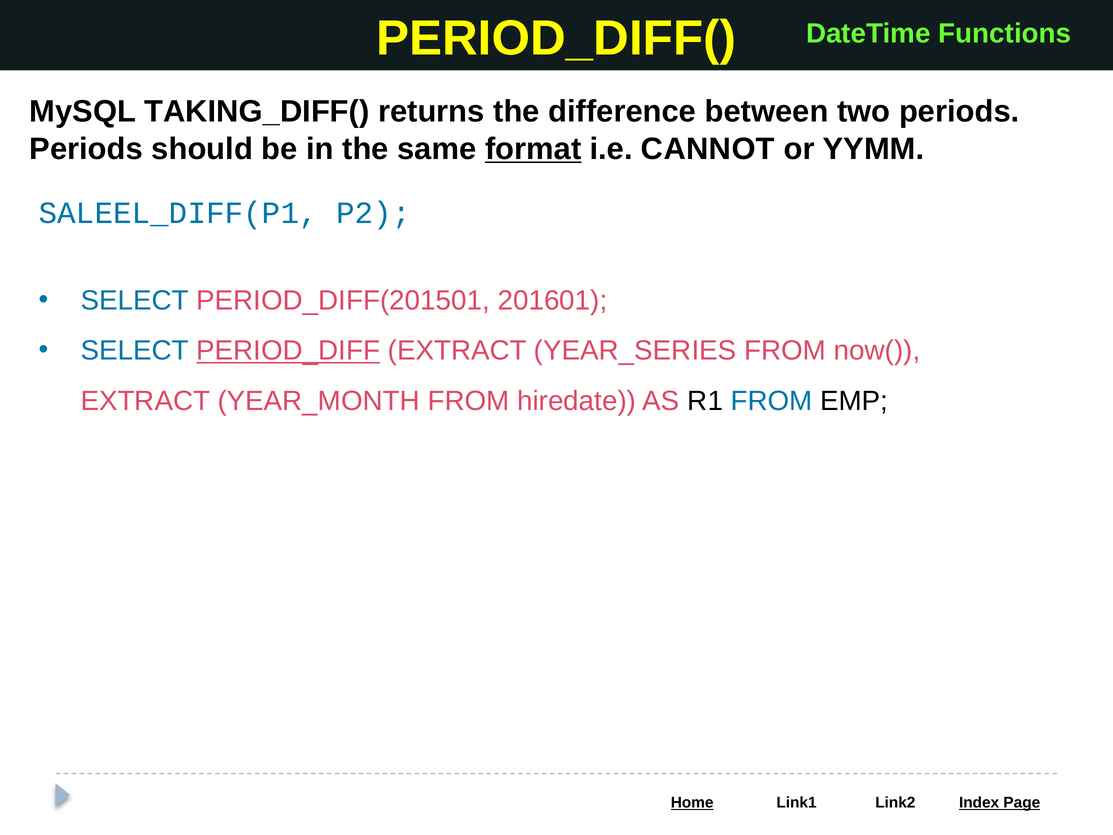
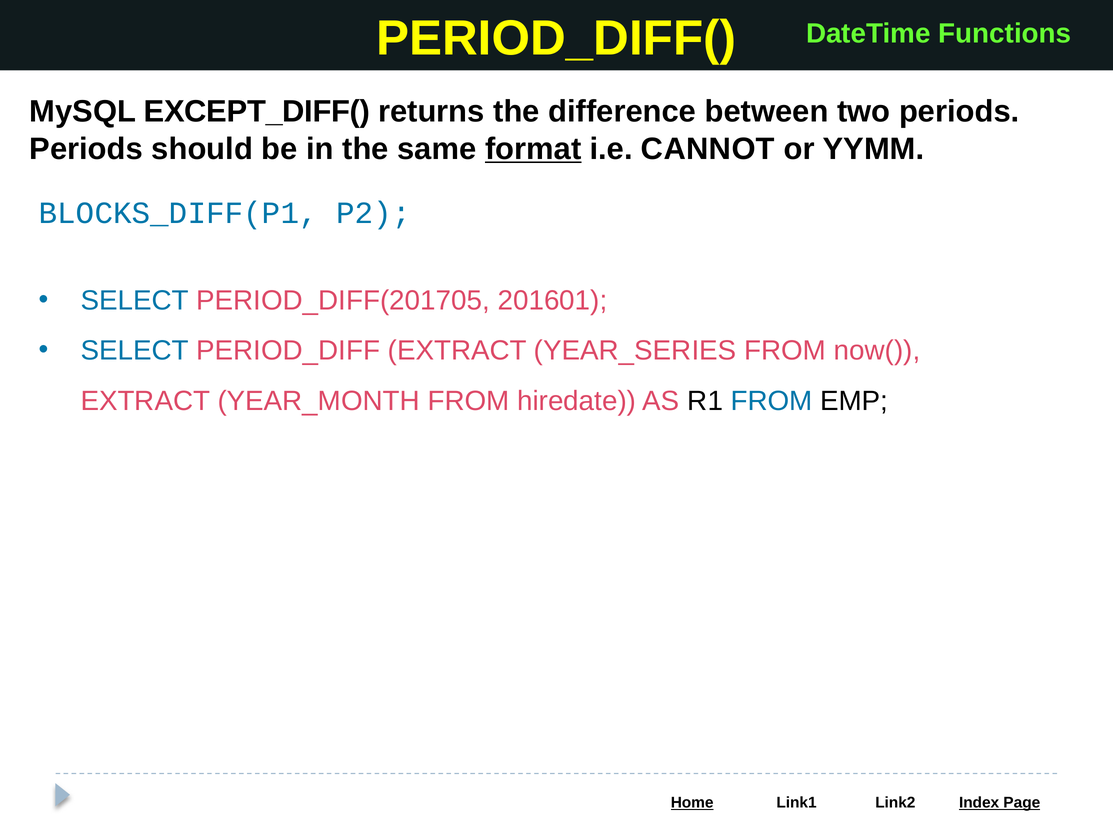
TAKING_DIFF(: TAKING_DIFF( -> EXCEPT_DIFF(
SALEEL_DIFF(P1: SALEEL_DIFF(P1 -> BLOCKS_DIFF(P1
PERIOD_DIFF(201501: PERIOD_DIFF(201501 -> PERIOD_DIFF(201705
PERIOD_DIFF underline: present -> none
